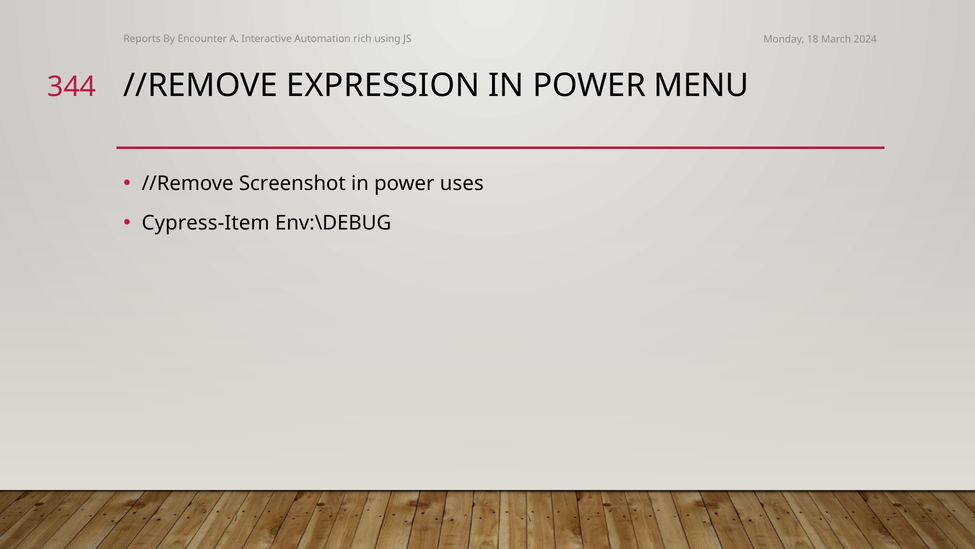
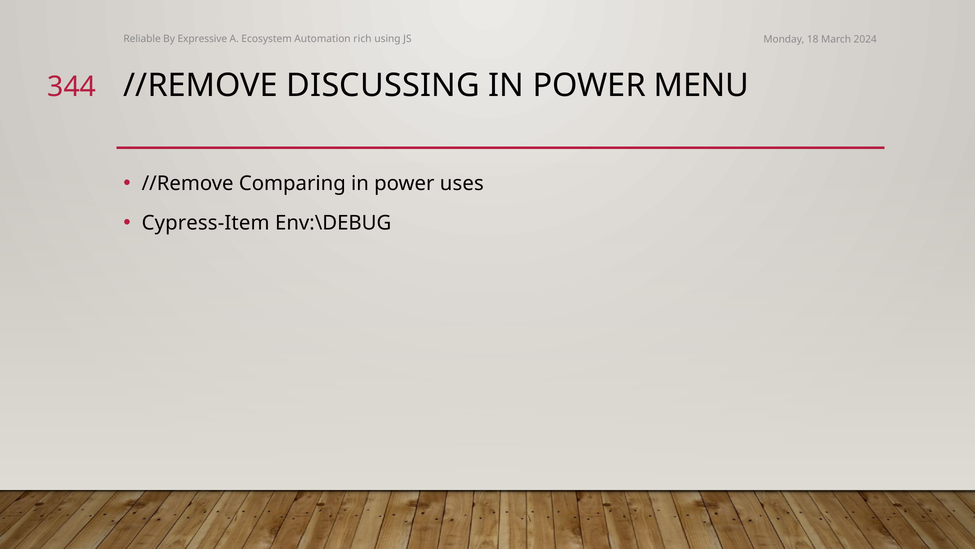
Reports: Reports -> Reliable
Encounter: Encounter -> Expressive
Interactive: Interactive -> Ecosystem
EXPRESSION: EXPRESSION -> DISCUSSING
Screenshot: Screenshot -> Comparing
